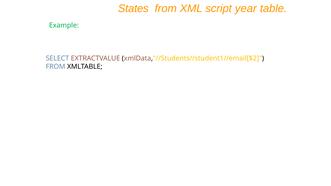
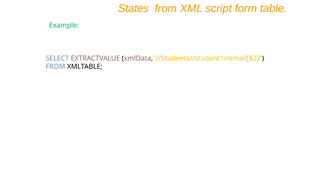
year: year -> form
